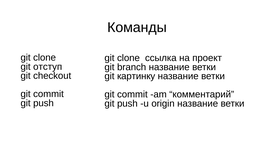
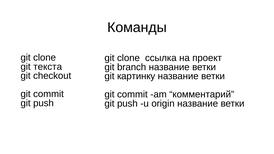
отступ: отступ -> текста
